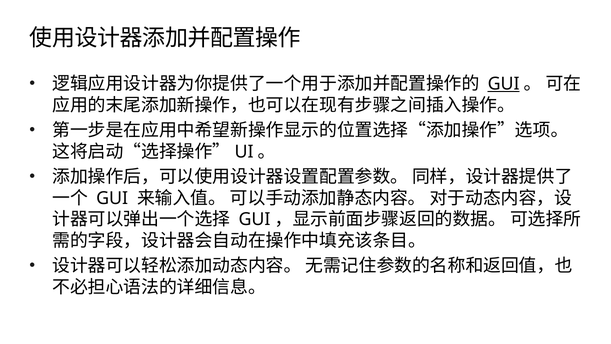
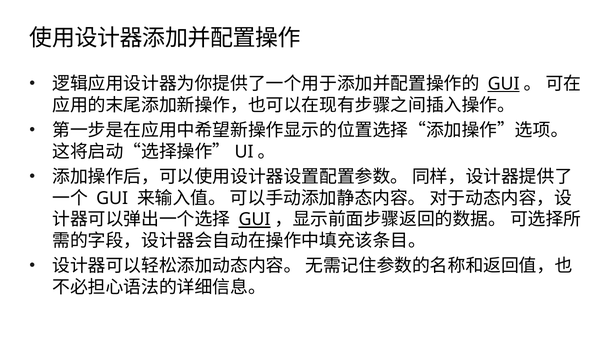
GUI at (254, 219) underline: none -> present
